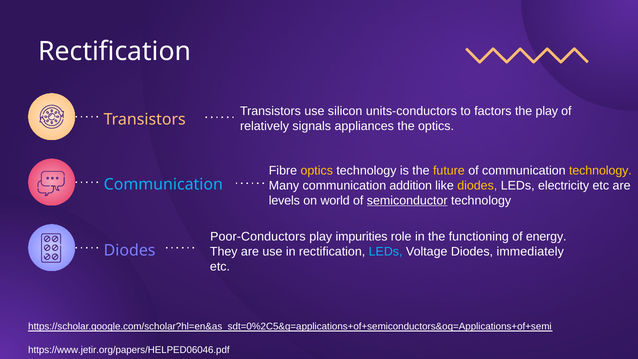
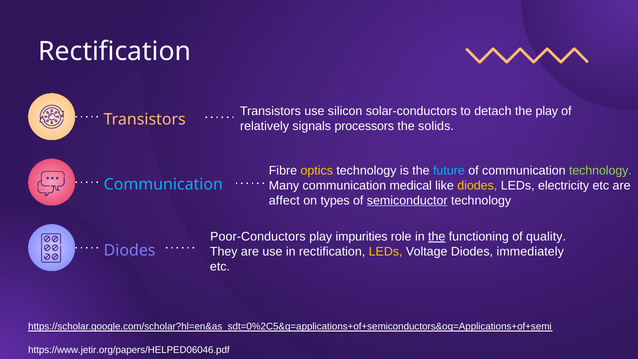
units-conductors: units-conductors -> solar-conductors
factors: factors -> detach
appliances: appliances -> processors
the optics: optics -> solids
future colour: yellow -> light blue
technology at (600, 171) colour: yellow -> light green
addition: addition -> medical
levels: levels -> affect
world: world -> types
the at (437, 237) underline: none -> present
energy: energy -> quality
LEDs at (386, 251) colour: light blue -> yellow
